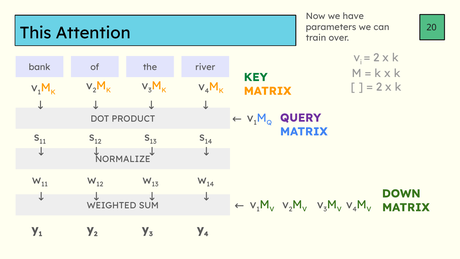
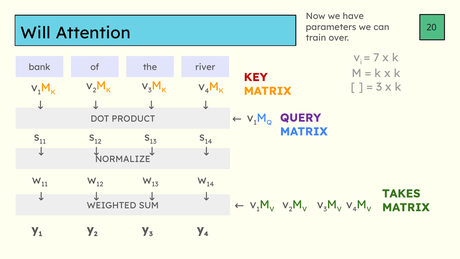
This: This -> Will
2 at (376, 58): 2 -> 7
KEY colour: green -> red
2 at (379, 87): 2 -> 3
DOWN: DOWN -> TAKES
